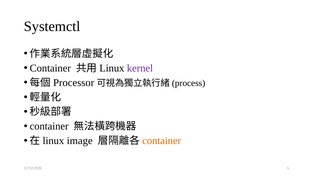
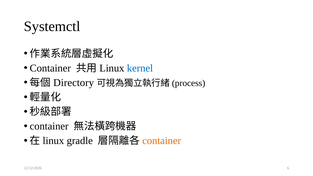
kernel colour: purple -> blue
Processor: Processor -> Directory
image: image -> gradle
